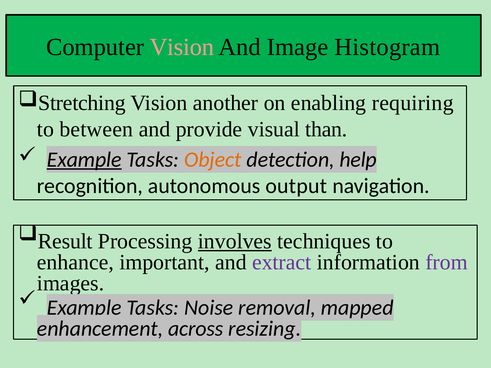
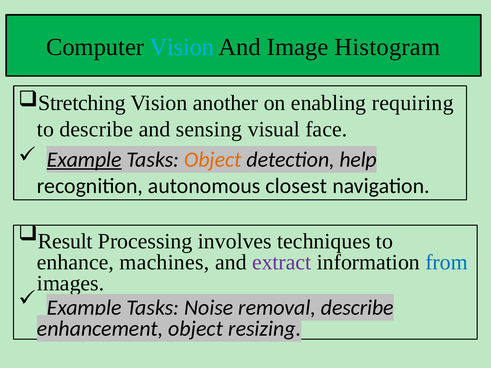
Vision at (182, 47) colour: pink -> light blue
to between: between -> describe
provide: provide -> sensing
than: than -> face
output: output -> closest
involves underline: present -> none
important: important -> machines
from colour: purple -> blue
mapped at (357, 308): mapped -> describe
enhancement across: across -> object
